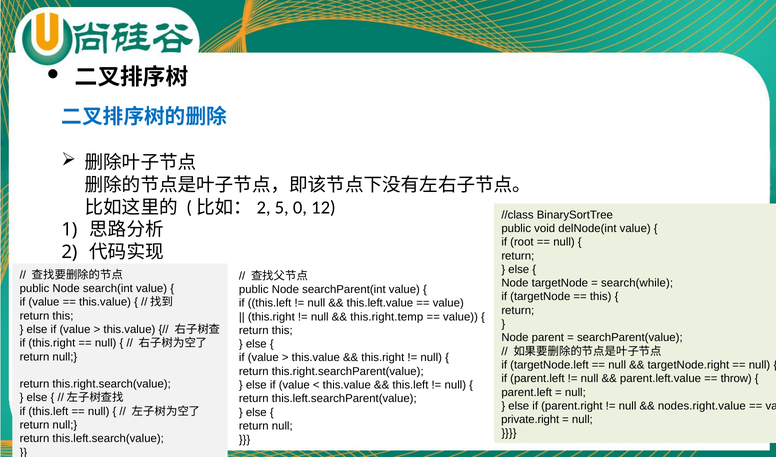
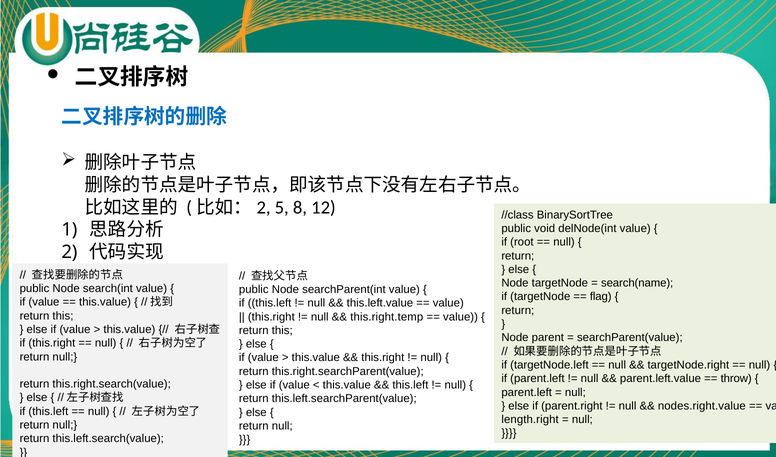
0: 0 -> 8
search(while: search(while -> search(name
this at (601, 297): this -> flag
private.right: private.right -> length.right
